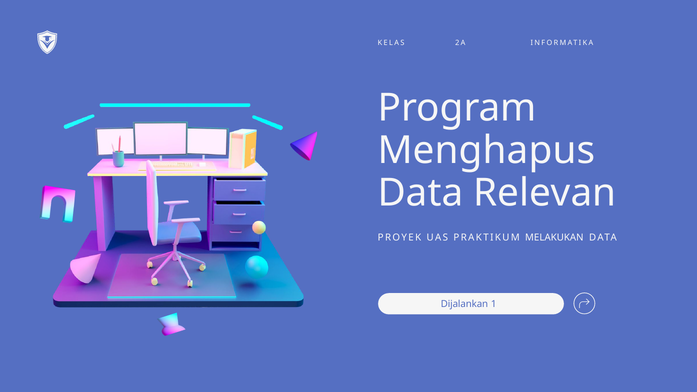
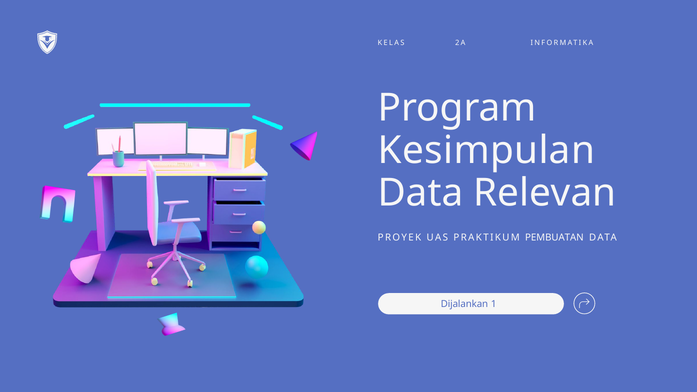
Menghapus: Menghapus -> Kesimpulan
MELAKUKAN: MELAKUKAN -> PEMBUATAN
